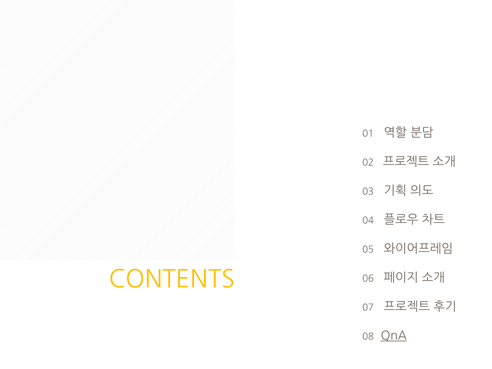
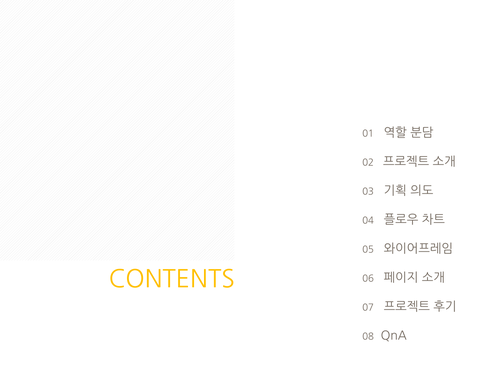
QnA underline: present -> none
